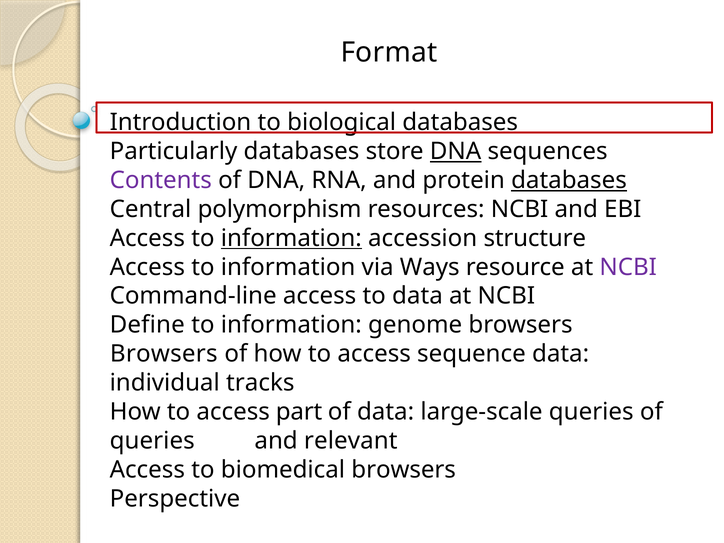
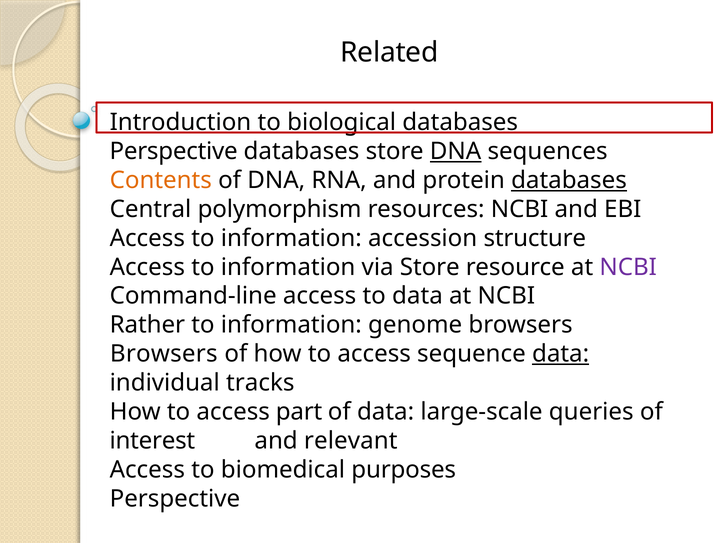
Format: Format -> Related
Particularly at (174, 151): Particularly -> Perspective
Contents colour: purple -> orange
information at (291, 238) underline: present -> none
via Ways: Ways -> Store
Define: Define -> Rather
data at (561, 354) underline: none -> present
queries at (152, 441): queries -> interest
biomedical browsers: browsers -> purposes
